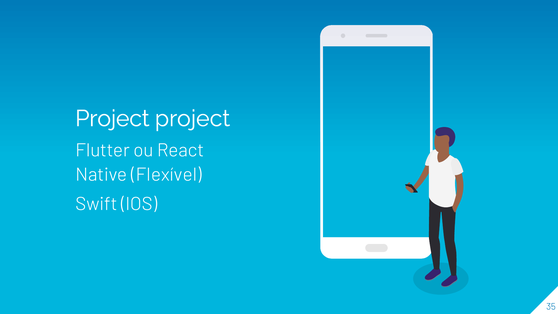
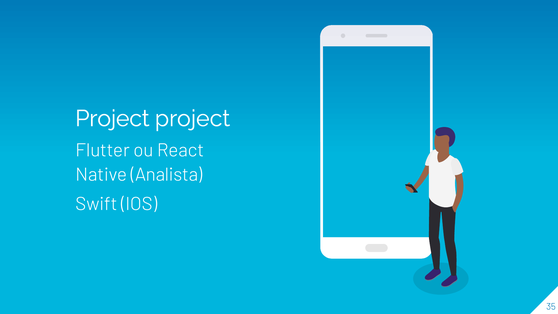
Flexível: Flexível -> Analista
